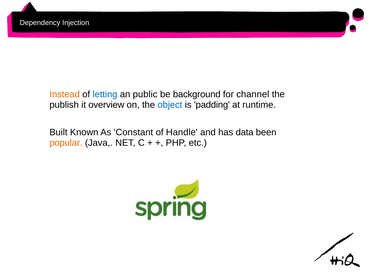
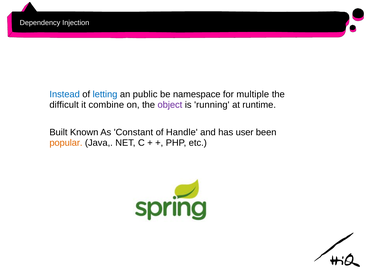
Instead colour: orange -> blue
background: background -> namespace
channel: channel -> multiple
publish: publish -> difficult
overview: overview -> combine
object colour: blue -> purple
padding: padding -> running
data: data -> user
